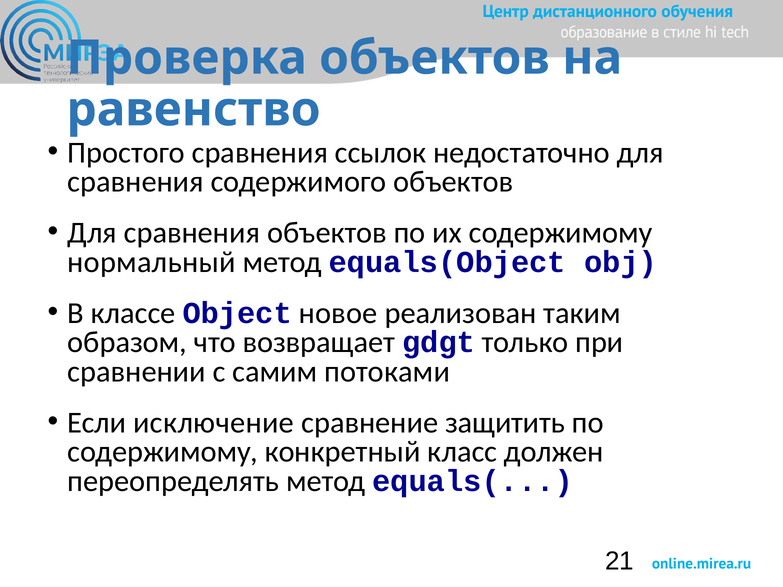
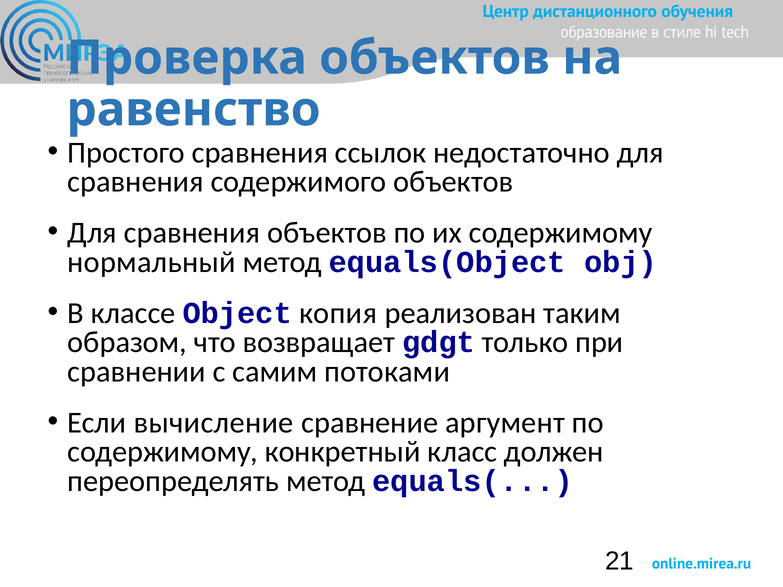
новое: новое -> копия
исключение: исключение -> вычисление
защитить: защитить -> аргумент
